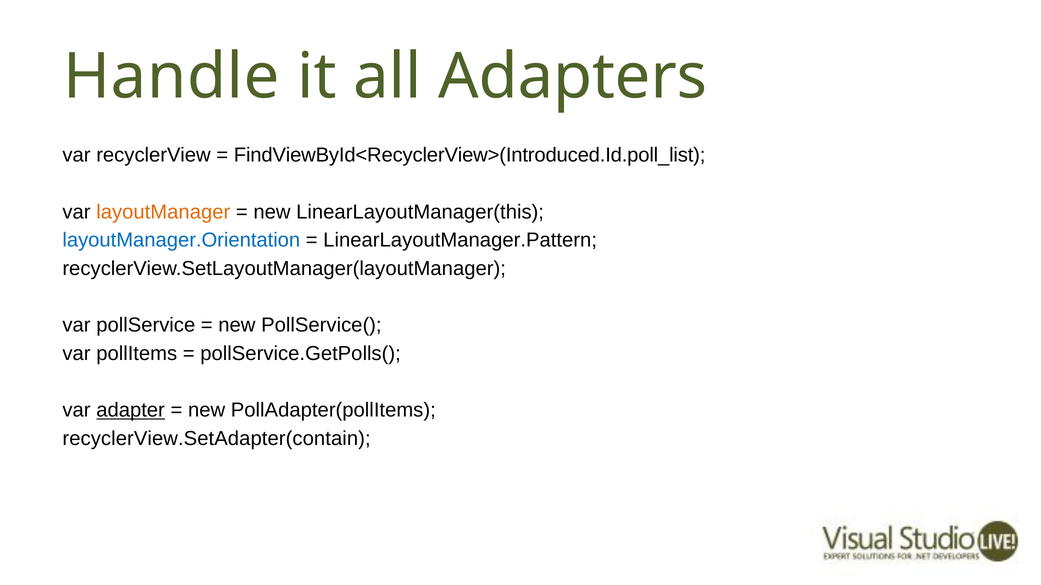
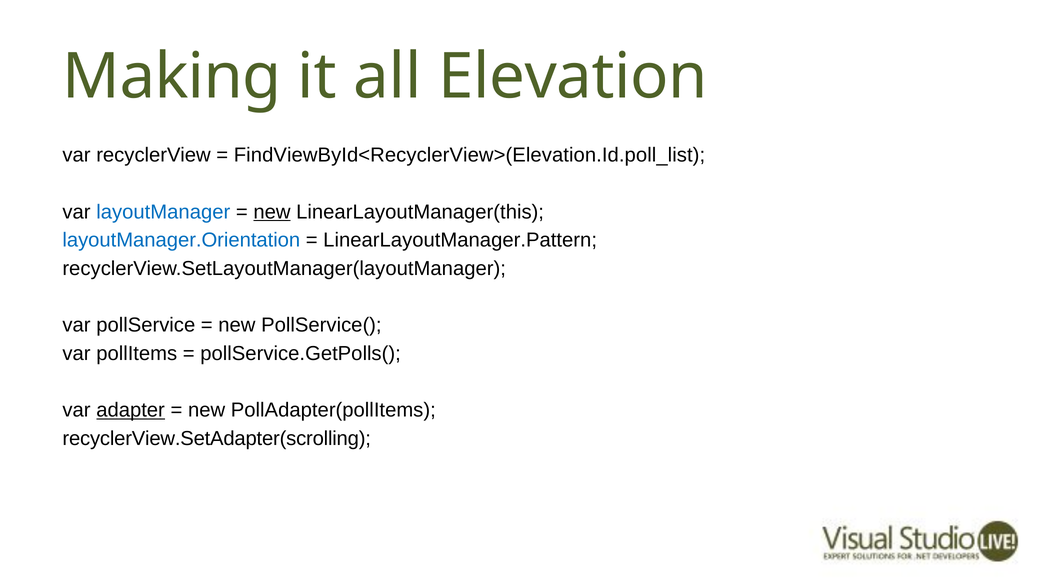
Handle: Handle -> Making
Adapters: Adapters -> Elevation
FindViewById<RecyclerView>(Introduced.Id.poll_list: FindViewById<RecyclerView>(Introduced.Id.poll_list -> FindViewById<RecyclerView>(Elevation.Id.poll_list
layoutManager colour: orange -> blue
new at (272, 212) underline: none -> present
recyclerView.SetAdapter(contain: recyclerView.SetAdapter(contain -> recyclerView.SetAdapter(scrolling
